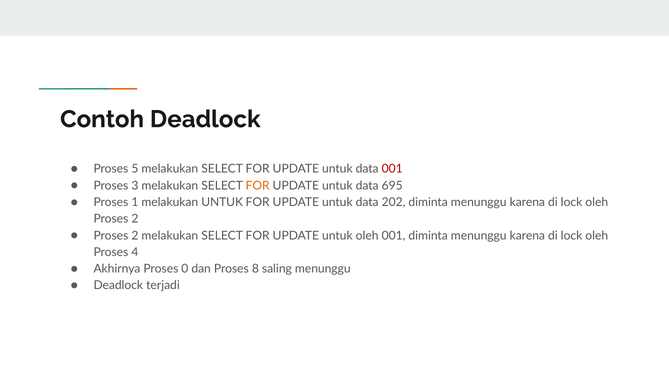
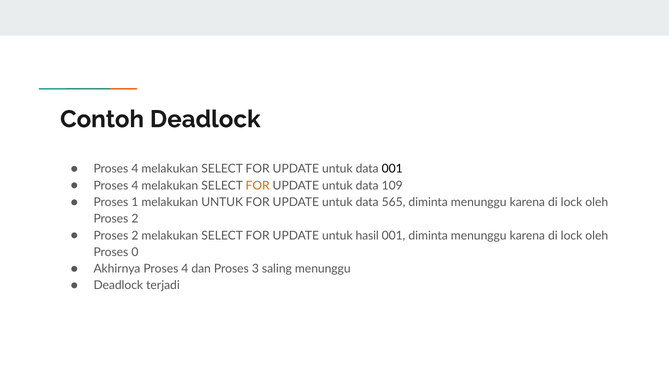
5 at (135, 169): 5 -> 4
001 at (392, 169) colour: red -> black
3 at (135, 186): 3 -> 4
695: 695 -> 109
202: 202 -> 565
untuk oleh: oleh -> hasil
4: 4 -> 0
Akhirnya Proses 0: 0 -> 4
8: 8 -> 3
